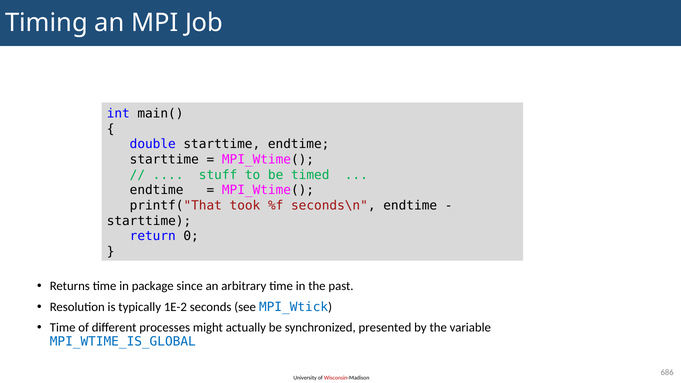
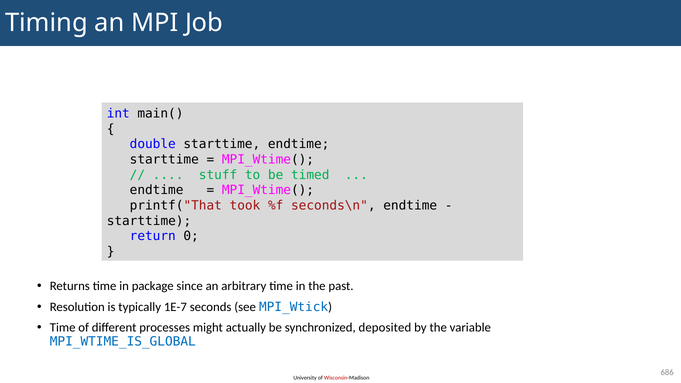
1E-2: 1E-2 -> 1E-7
presented: presented -> deposited
